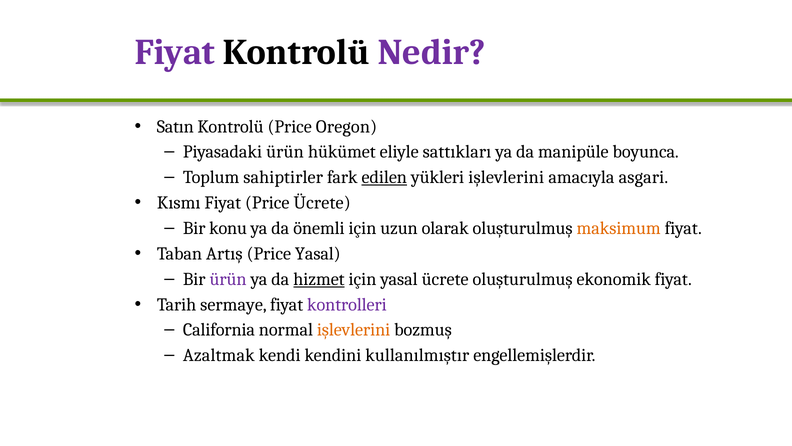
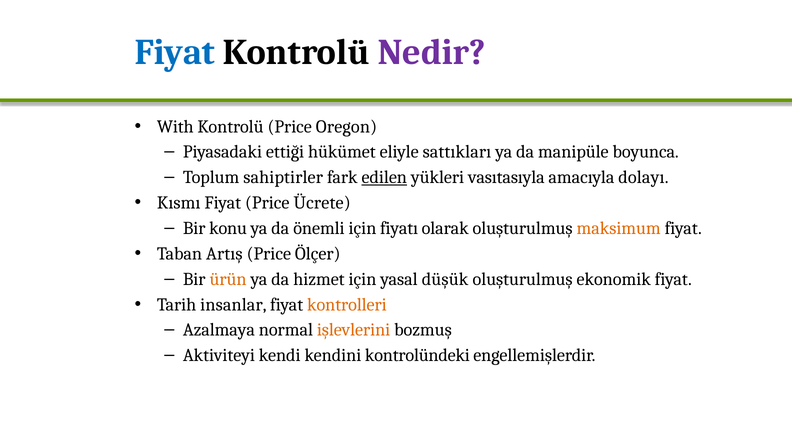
Fiyat at (175, 52) colour: purple -> blue
Satın: Satın -> With
Piyasadaki ürün: ürün -> ettiği
yükleri işlevlerini: işlevlerini -> vasıtasıyla
asgari: asgari -> dolayı
uzun: uzun -> fiyatı
Price Yasal: Yasal -> Ölçer
ürün at (228, 279) colour: purple -> orange
hizmet underline: present -> none
yasal ücrete: ücrete -> düşük
sermaye: sermaye -> insanlar
kontrolleri colour: purple -> orange
California: California -> Azalmaya
Azaltmak: Azaltmak -> Aktiviteyi
kullanılmıştır: kullanılmıştır -> kontrolündeki
